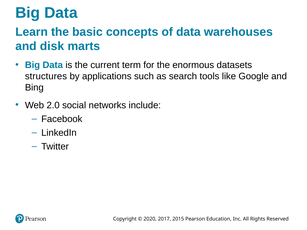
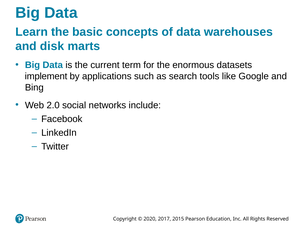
structures: structures -> implement
